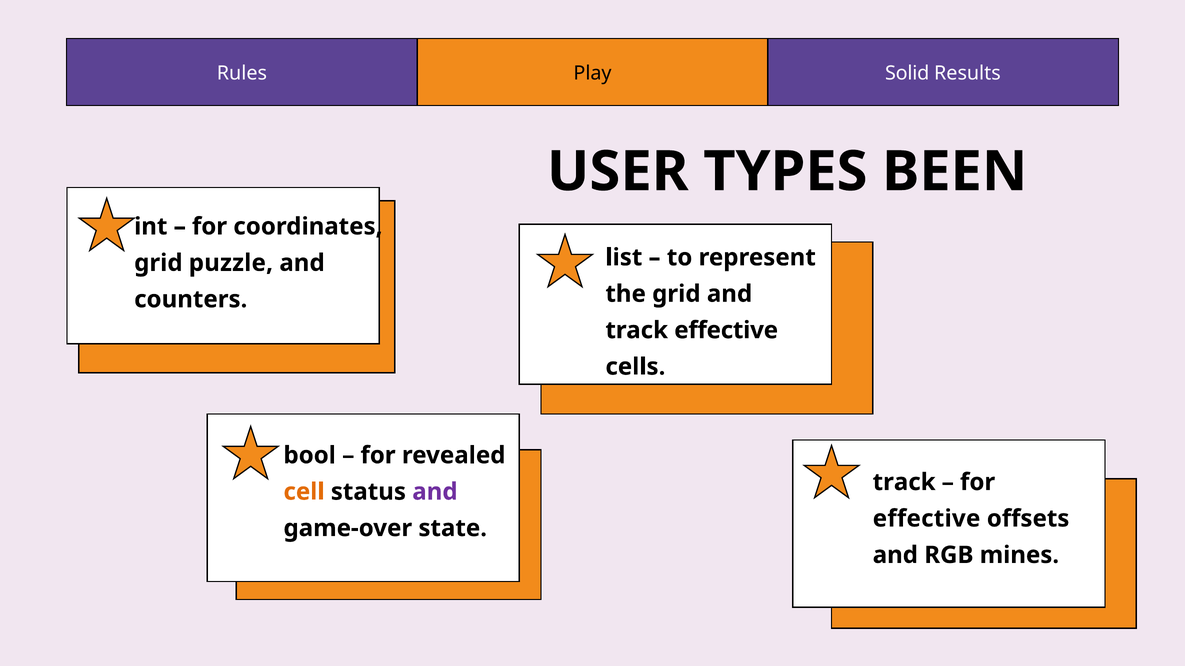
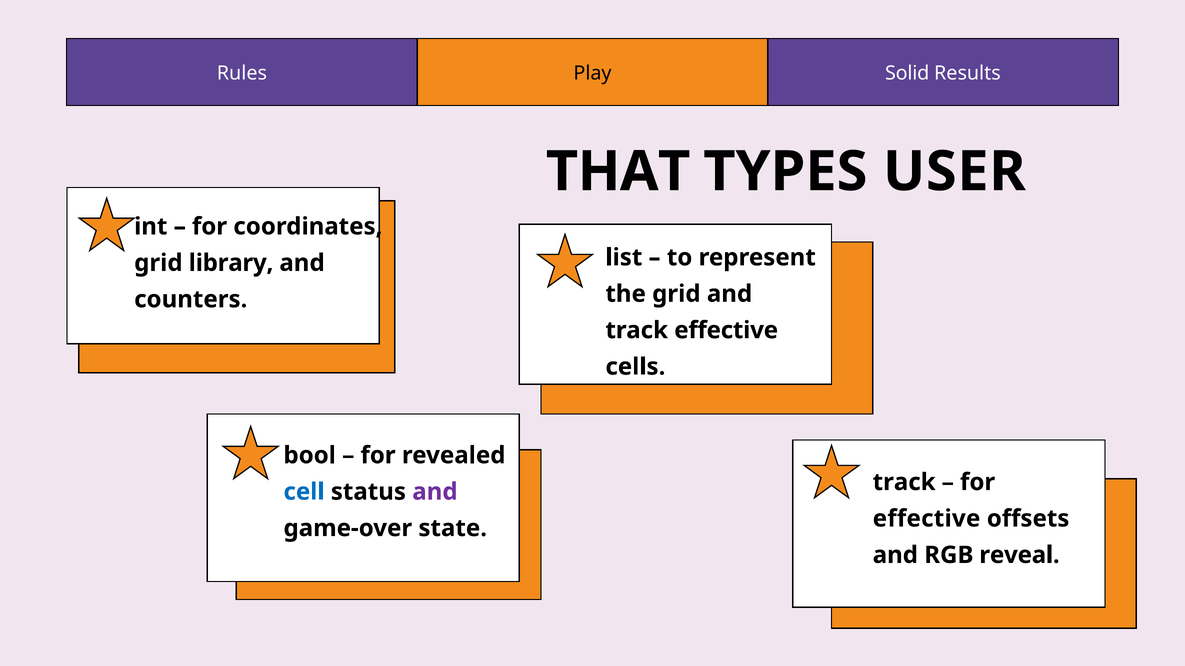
USER: USER -> THAT
BEEN: BEEN -> USER
puzzle: puzzle -> library
cell colour: orange -> blue
mines: mines -> reveal
